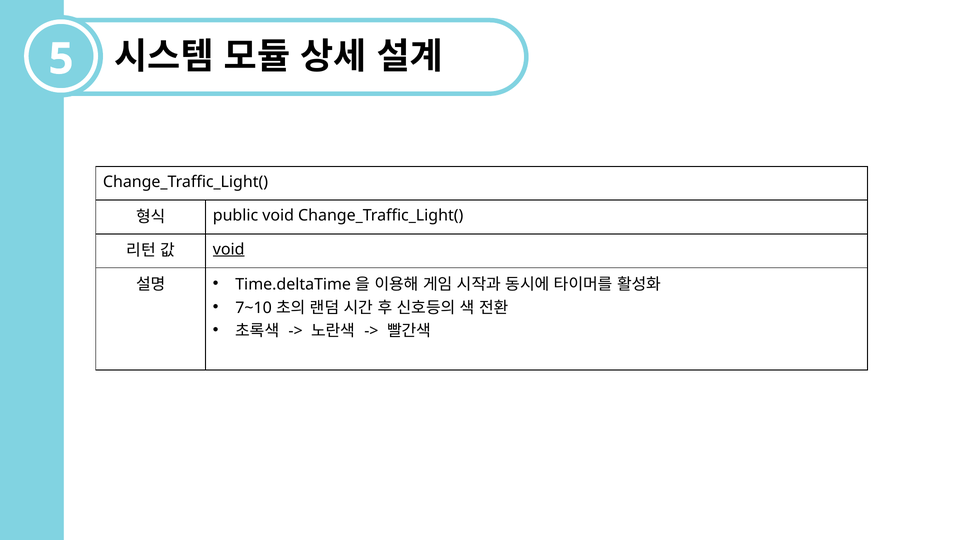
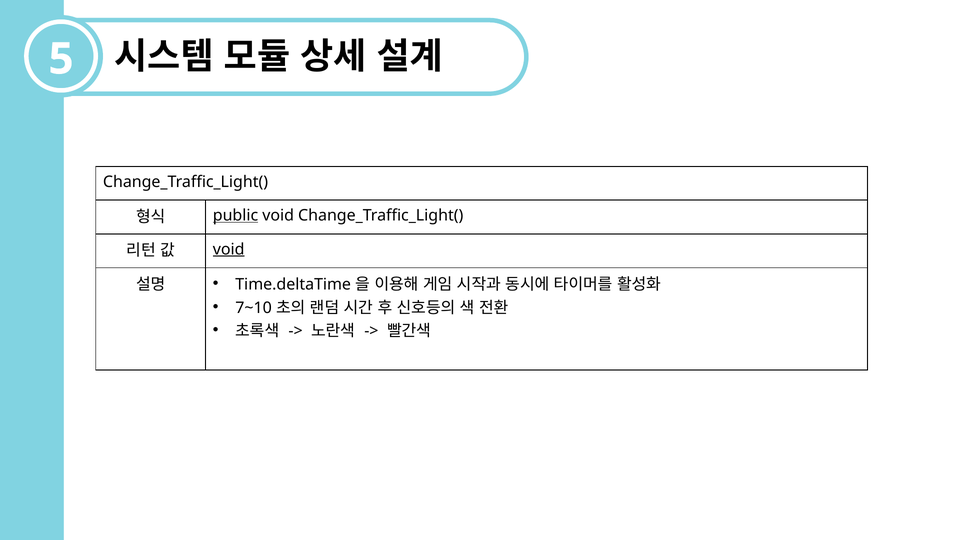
public underline: none -> present
